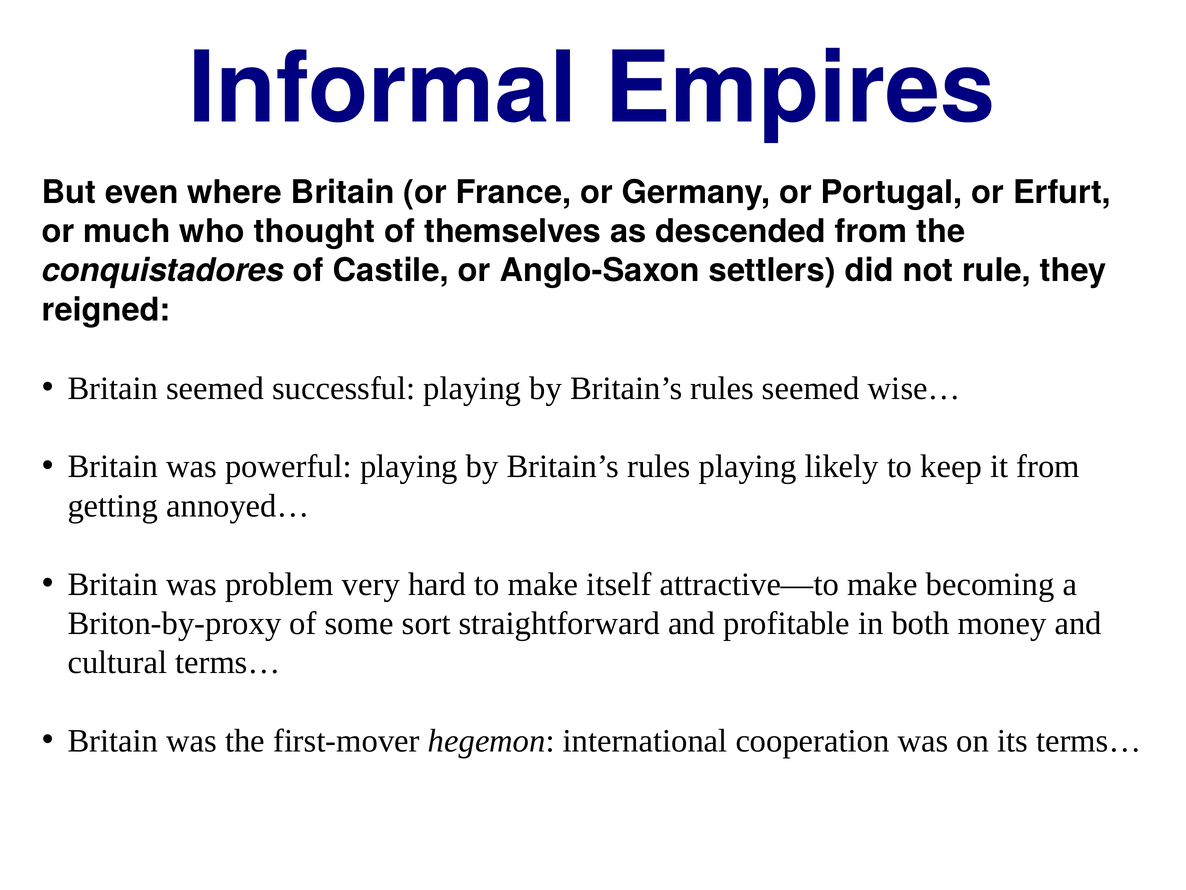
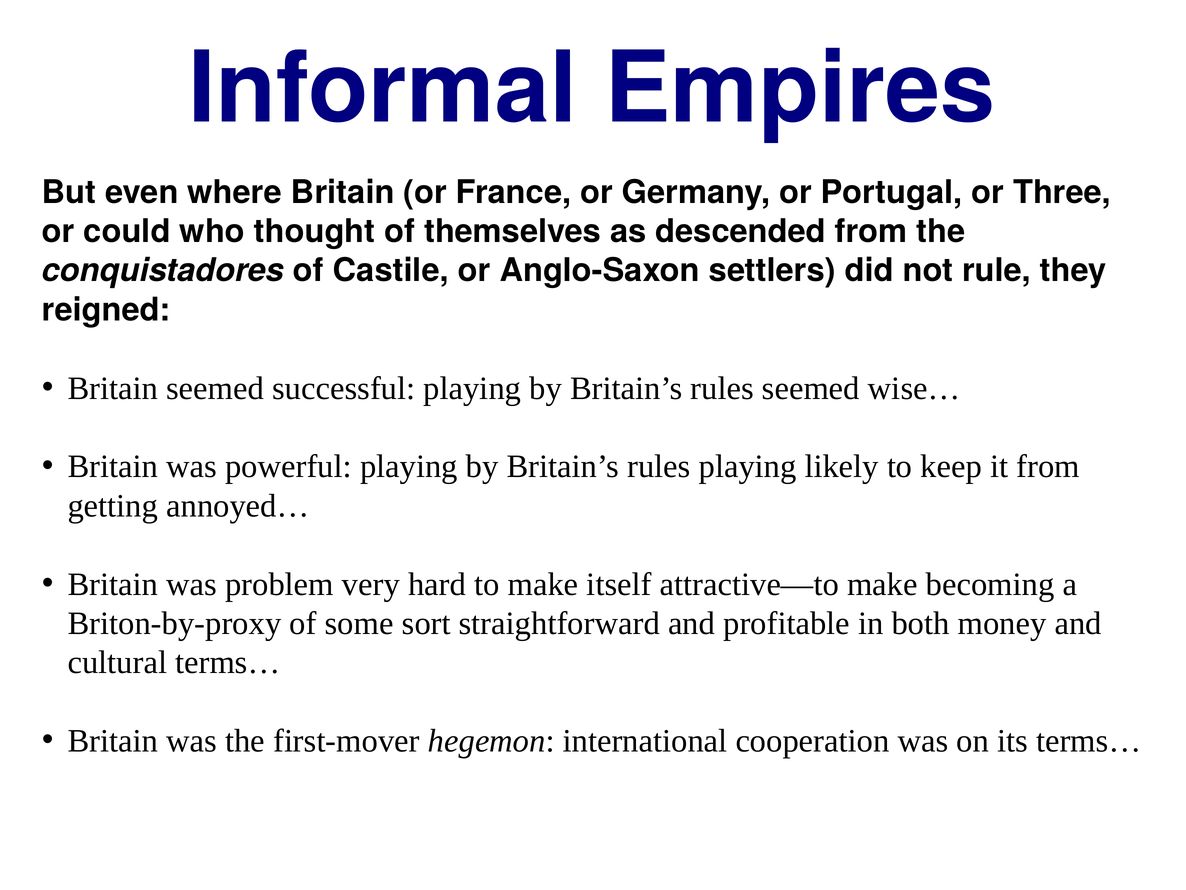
Erfurt: Erfurt -> Three
much: much -> could
